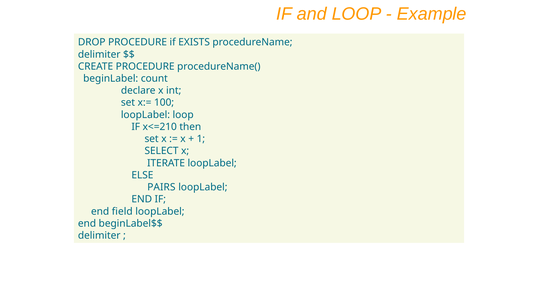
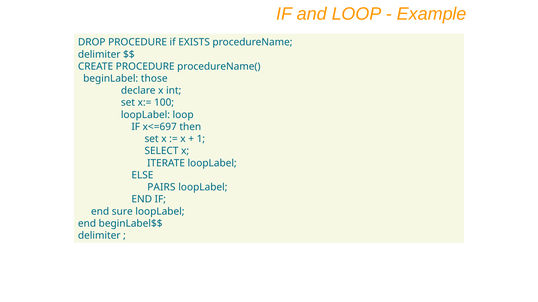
count: count -> those
x<=210: x<=210 -> x<=697
field: field -> sure
